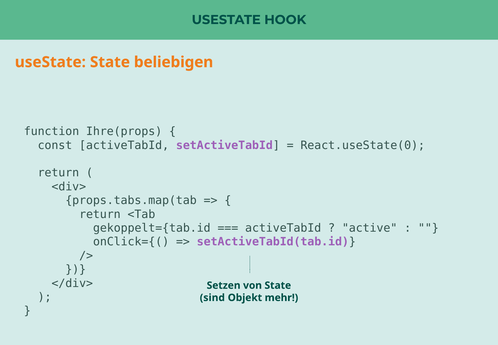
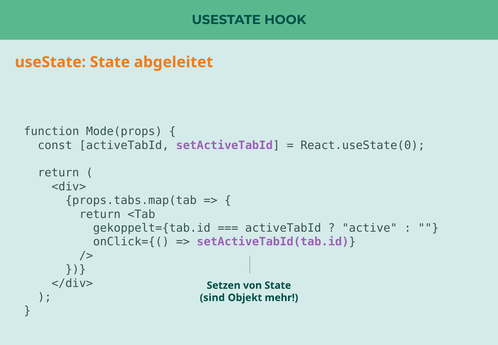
beliebigen: beliebigen -> abgeleitet
Ihre(props: Ihre(props -> Mode(props
